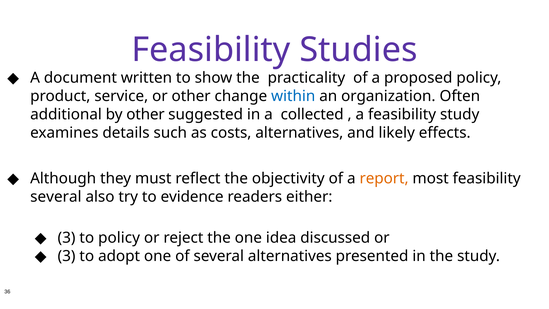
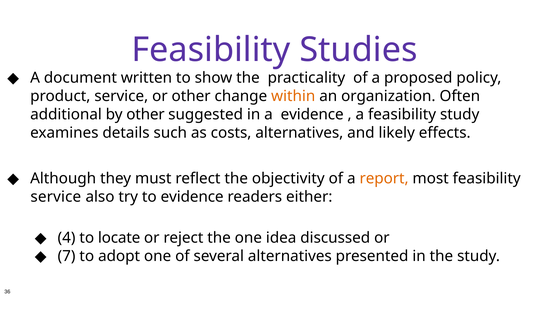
within colour: blue -> orange
a collected: collected -> evidence
several at (56, 197): several -> service
3 at (67, 238): 3 -> 4
to policy: policy -> locate
3 at (67, 256): 3 -> 7
